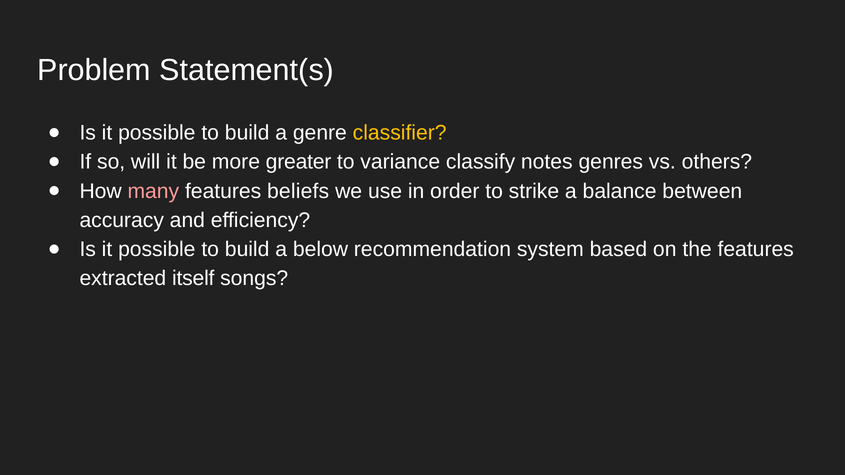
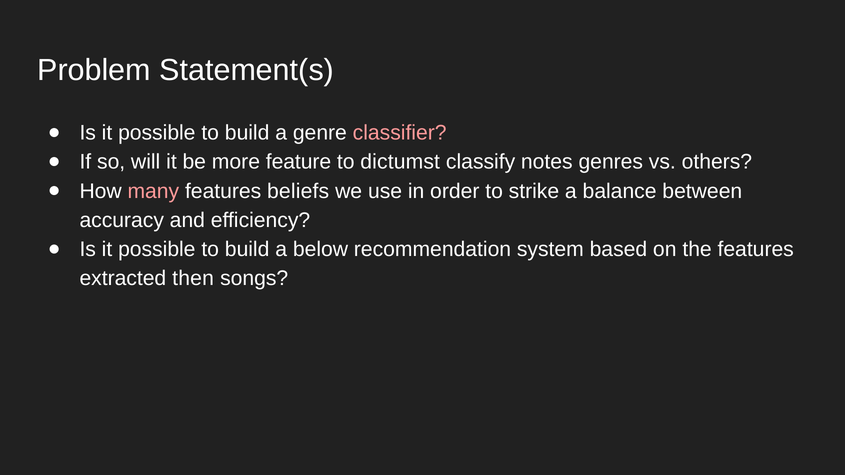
classifier colour: yellow -> pink
greater: greater -> feature
variance: variance -> dictumst
itself: itself -> then
